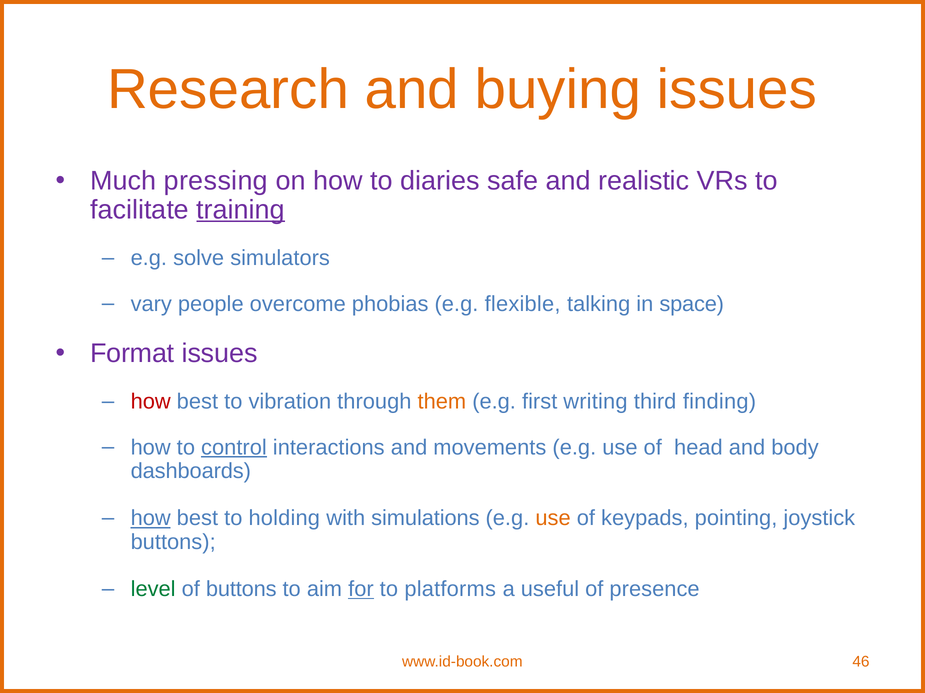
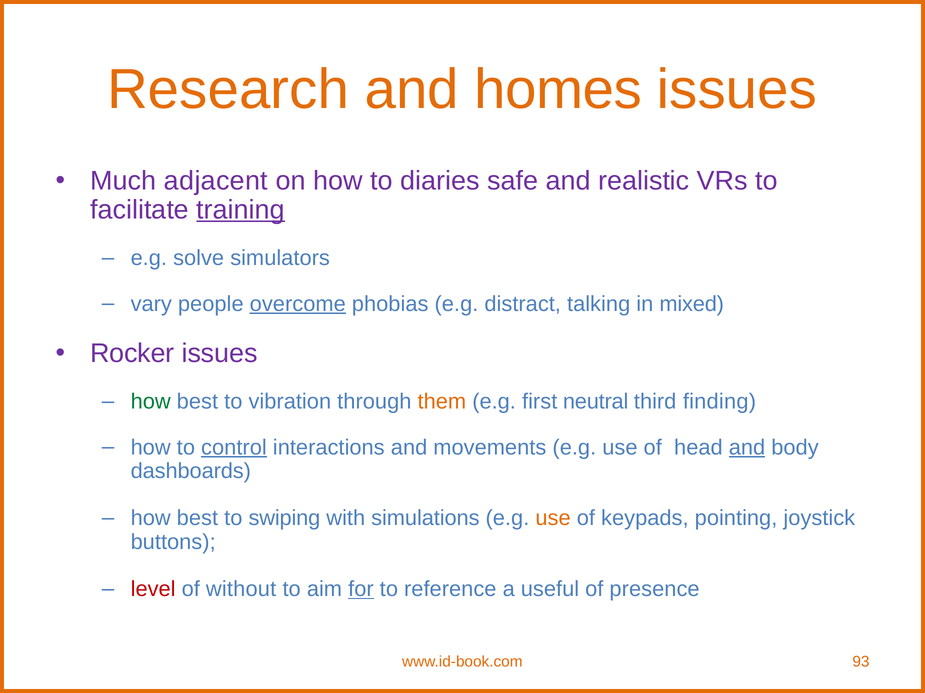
buying: buying -> homes
pressing: pressing -> adjacent
overcome underline: none -> present
flexible: flexible -> distract
space: space -> mixed
Format: Format -> Rocker
how at (151, 402) colour: red -> green
writing: writing -> neutral
and at (747, 448) underline: none -> present
how at (151, 519) underline: present -> none
holding: holding -> swiping
level colour: green -> red
of buttons: buttons -> without
platforms: platforms -> reference
46: 46 -> 93
